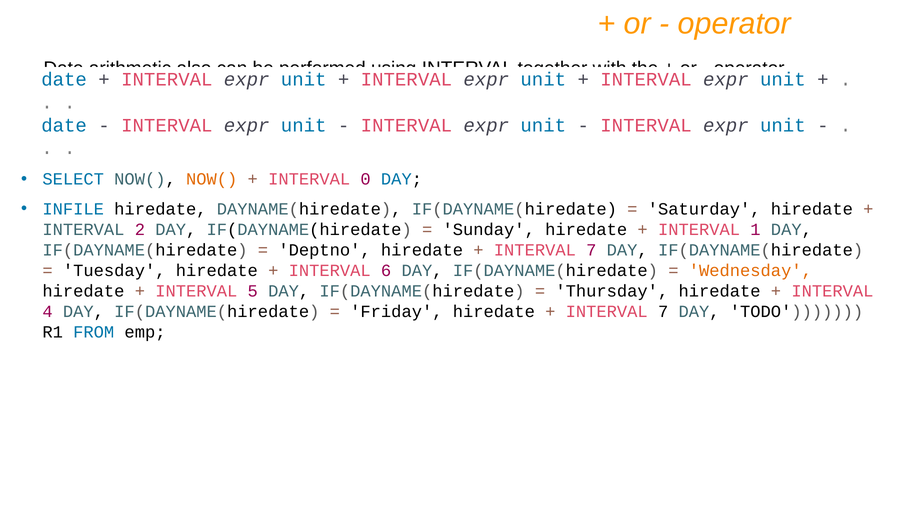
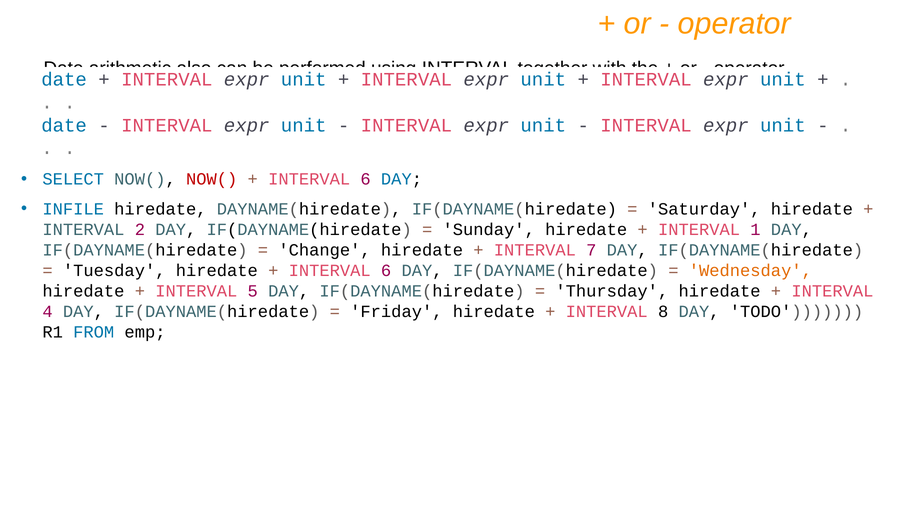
NOW( at (212, 179) colour: orange -> red
0 at (366, 179): 0 -> 6
Deptno: Deptno -> Change
7 at (663, 312): 7 -> 8
